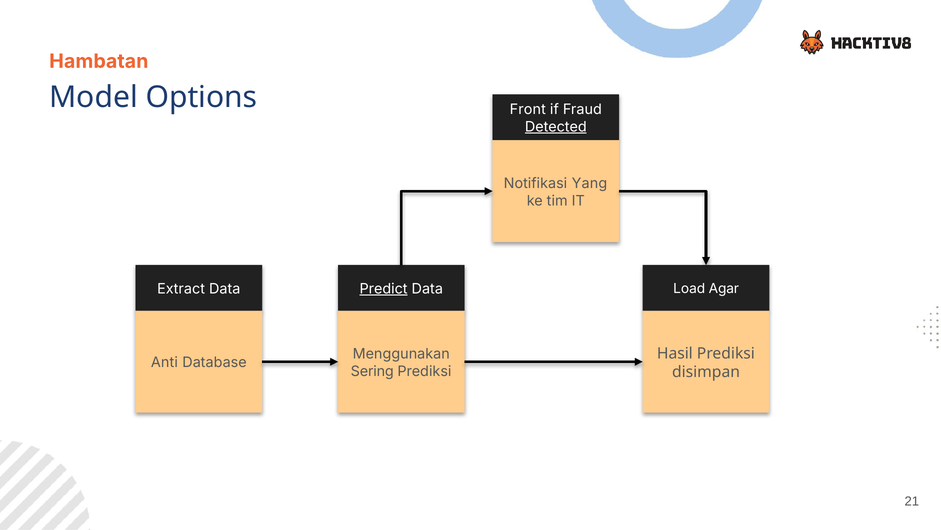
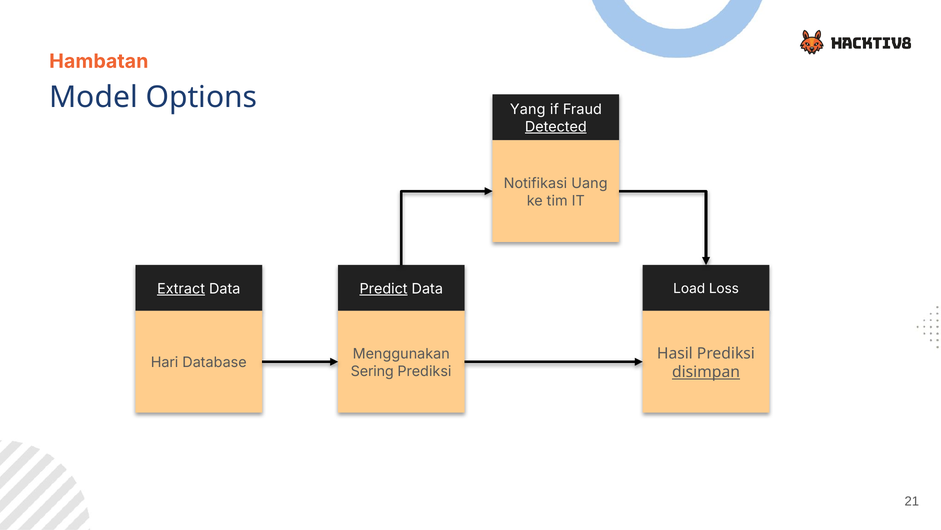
Front: Front -> Yang
Yang: Yang -> Uang
Extract underline: none -> present
Agar: Agar -> Loss
Anti: Anti -> Hari
disimpan underline: none -> present
